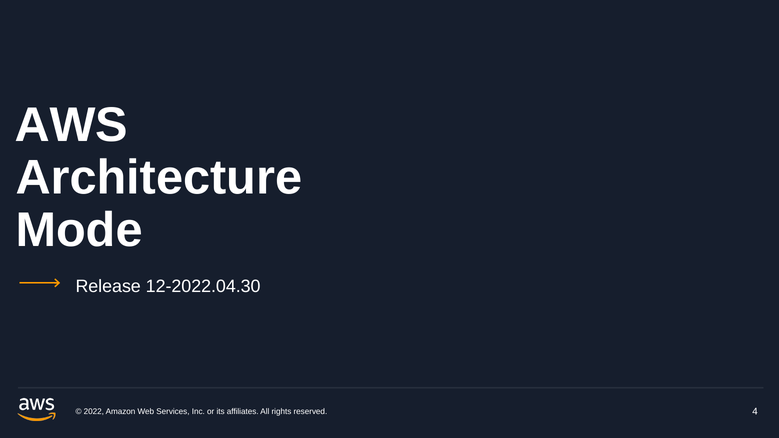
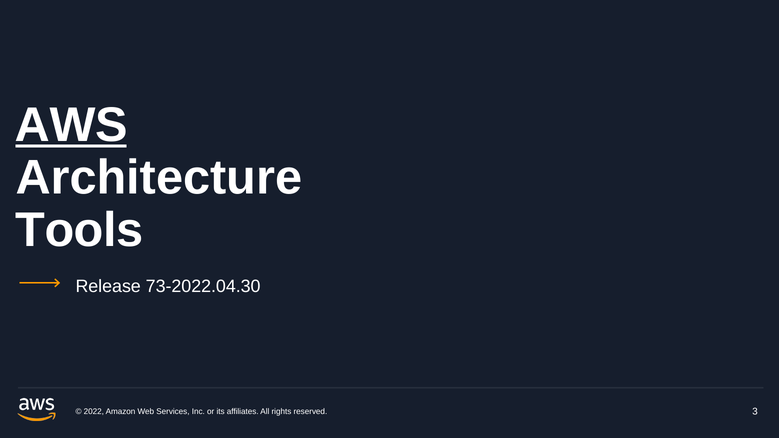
AWS underline: none -> present
Mode: Mode -> Tools
12-2022.04.30: 12-2022.04.30 -> 73-2022.04.30
4: 4 -> 3
